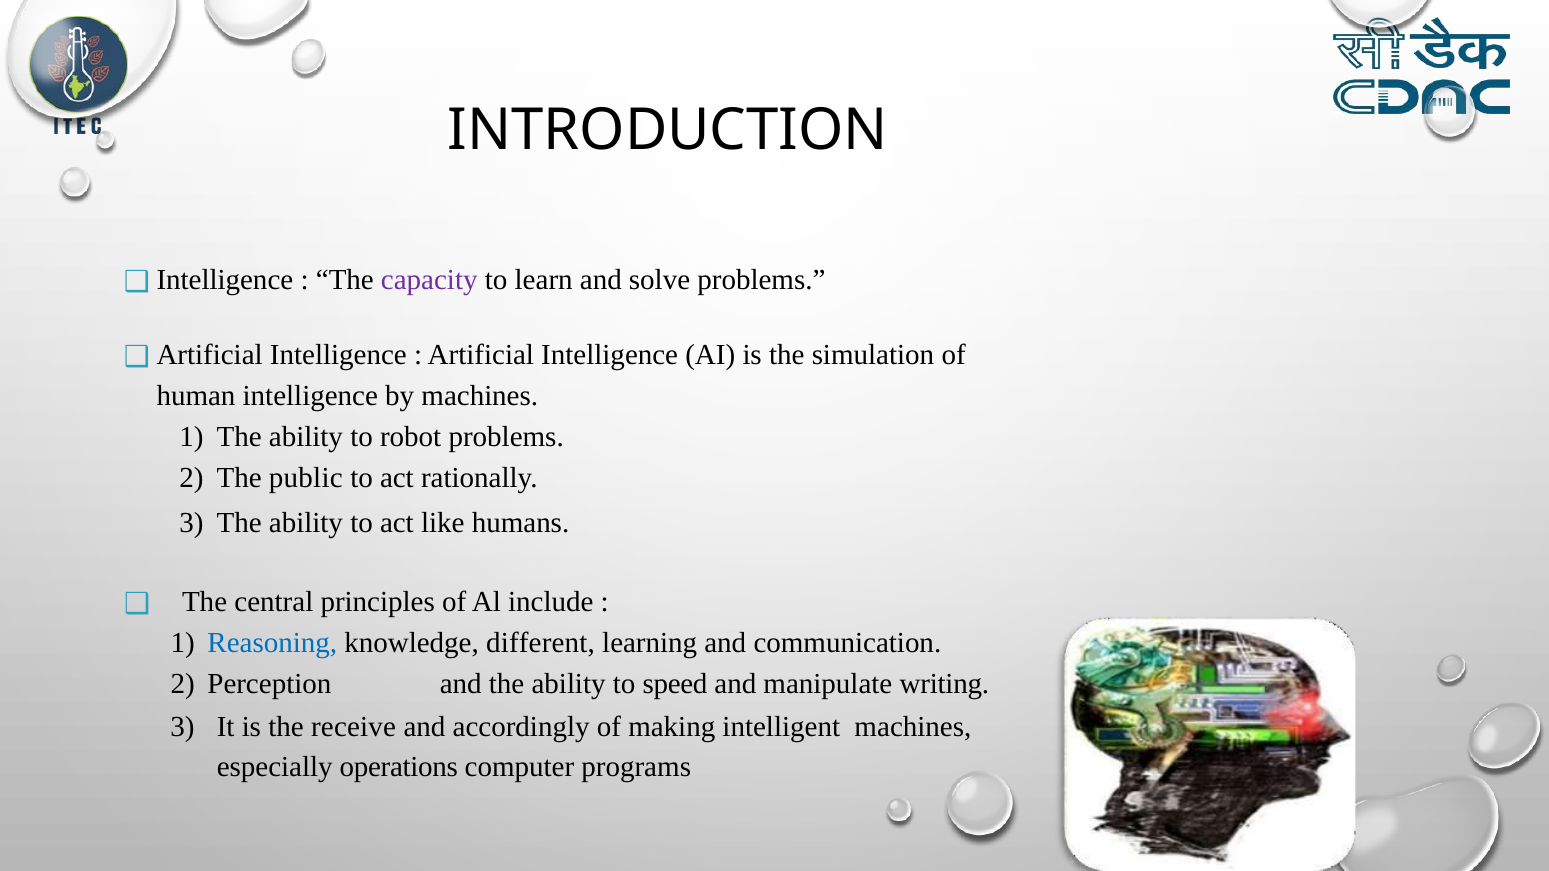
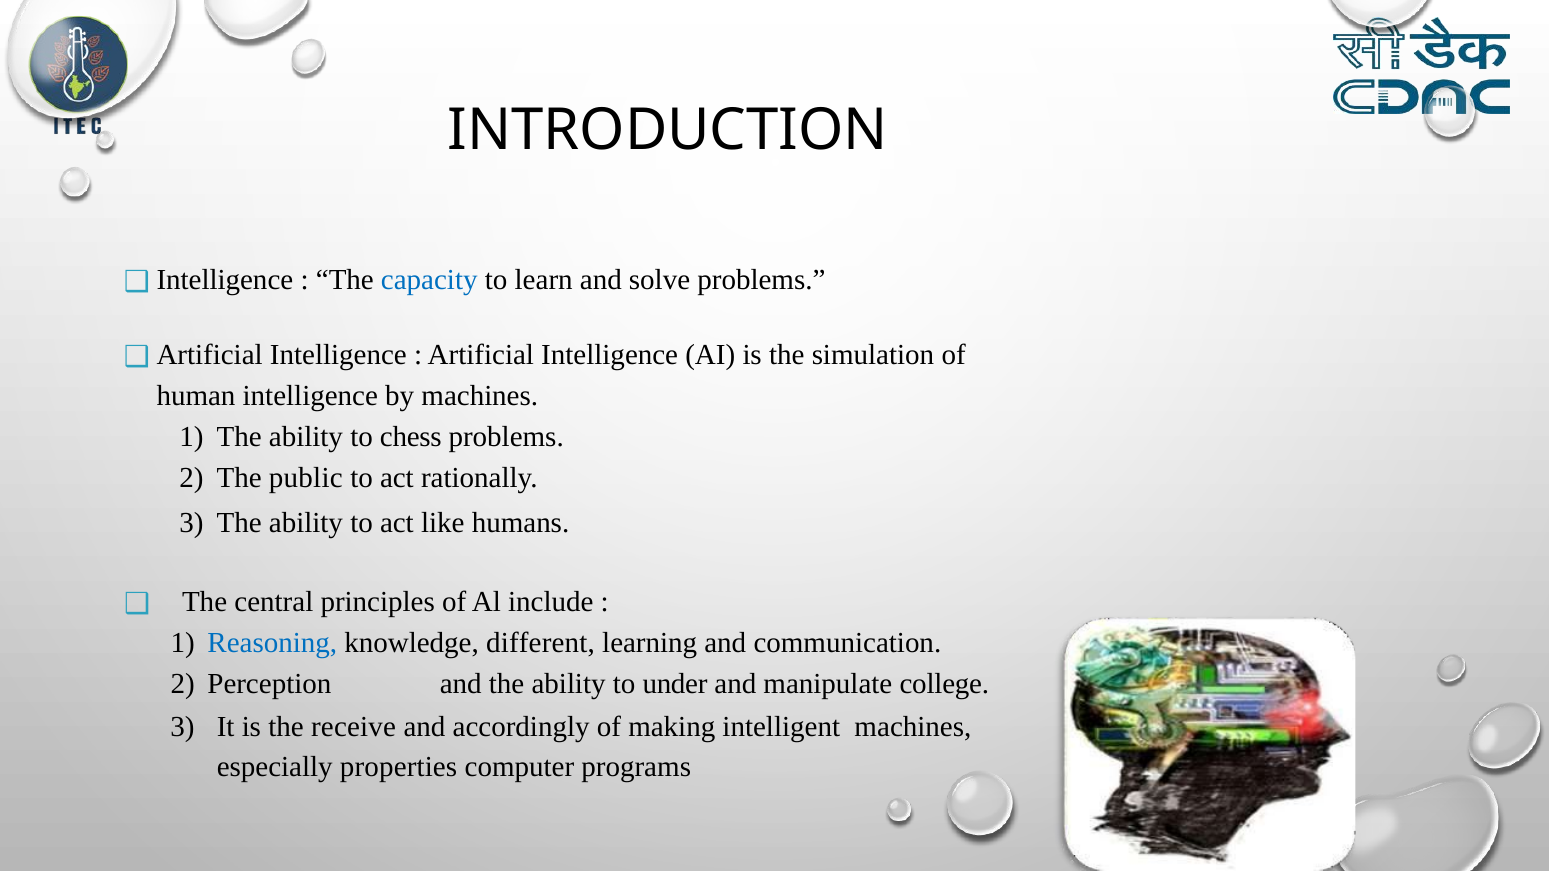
capacity colour: purple -> blue
robot: robot -> chess
speed: speed -> under
writing: writing -> college
operations: operations -> properties
